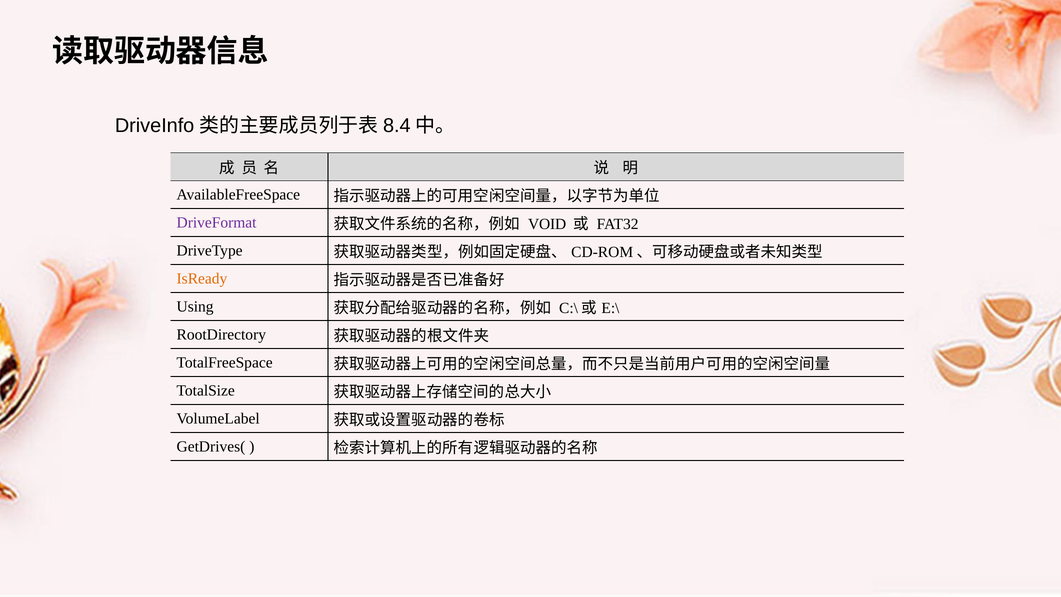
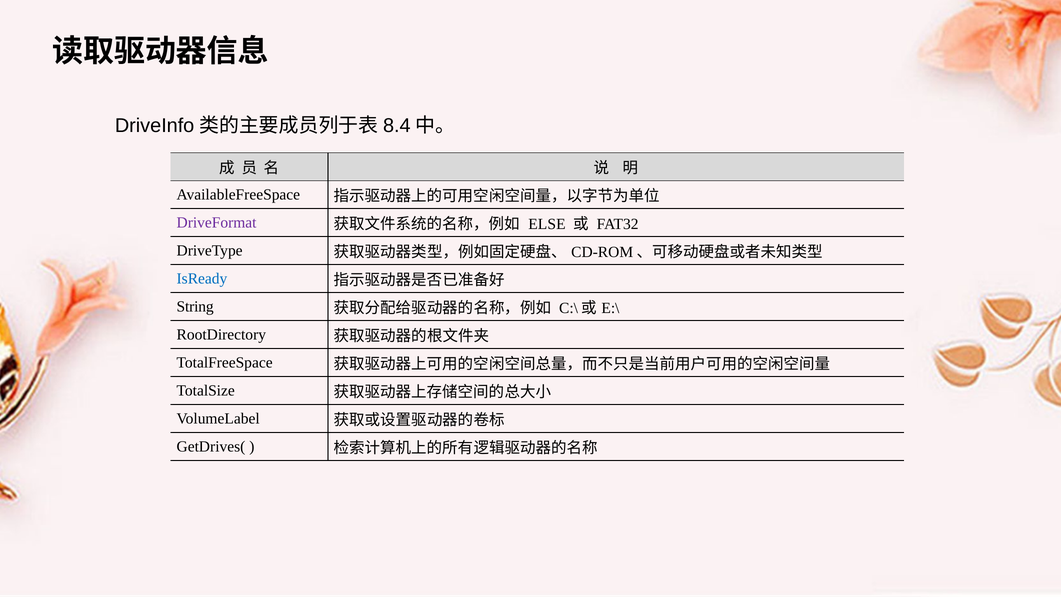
VOID: VOID -> ELSE
IsReady colour: orange -> blue
Using: Using -> String
